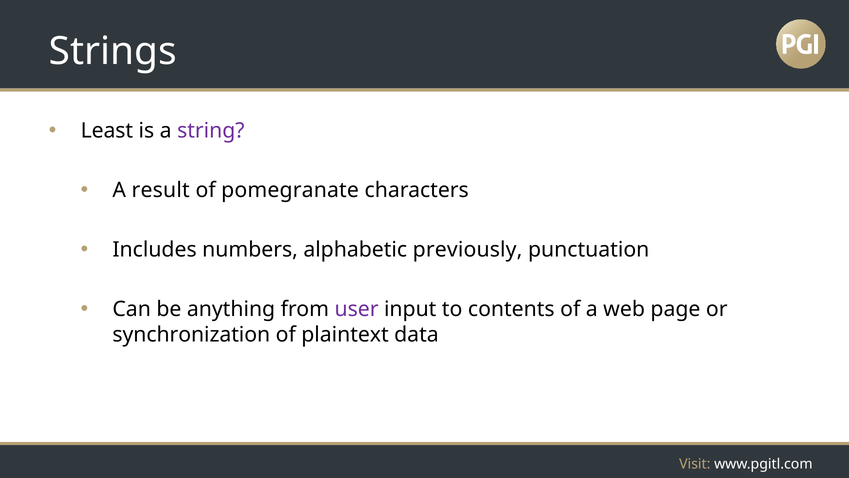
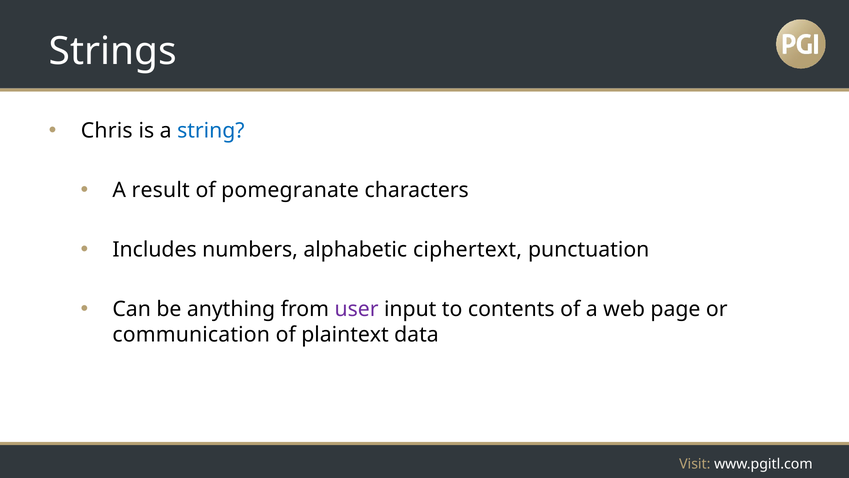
Least: Least -> Chris
string colour: purple -> blue
previously: previously -> ciphertext
synchronization: synchronization -> communication
